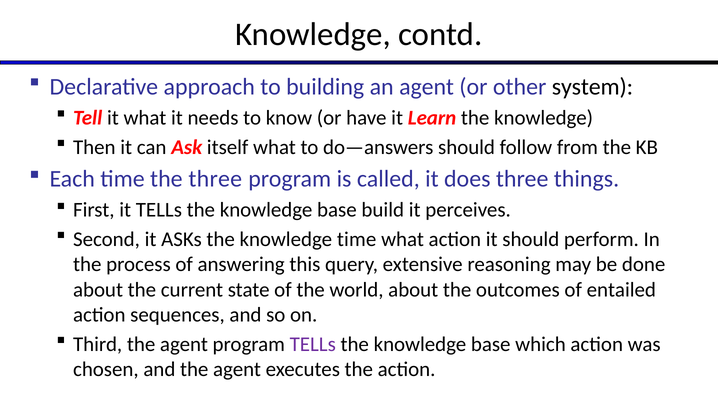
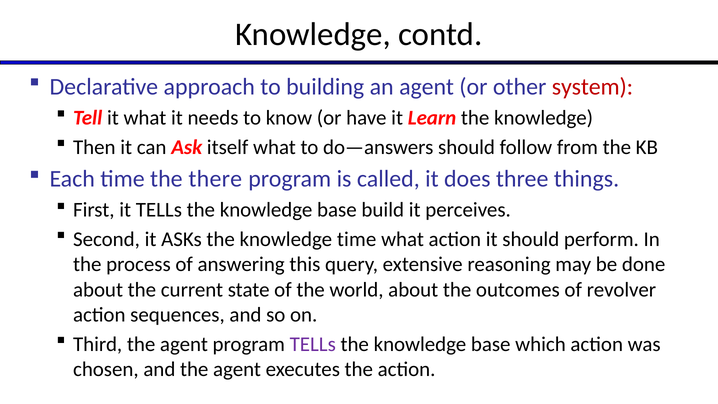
system colour: black -> red
the three: three -> there
entailed: entailed -> revolver
